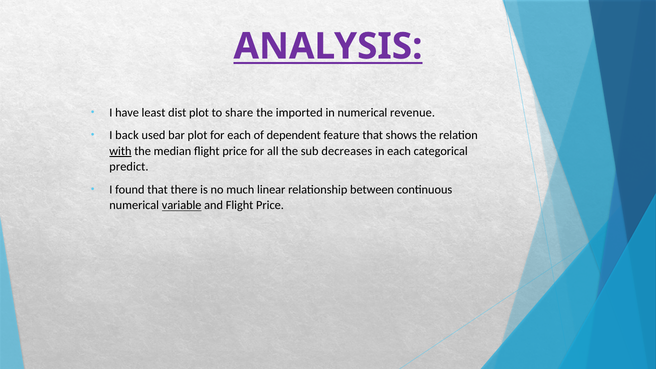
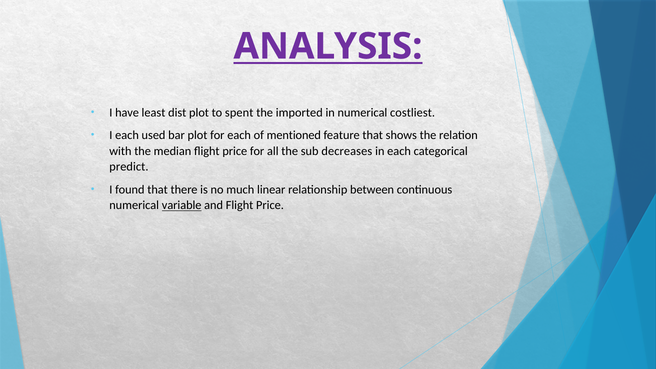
share: share -> spent
revenue: revenue -> costliest
I back: back -> each
dependent: dependent -> mentioned
with underline: present -> none
